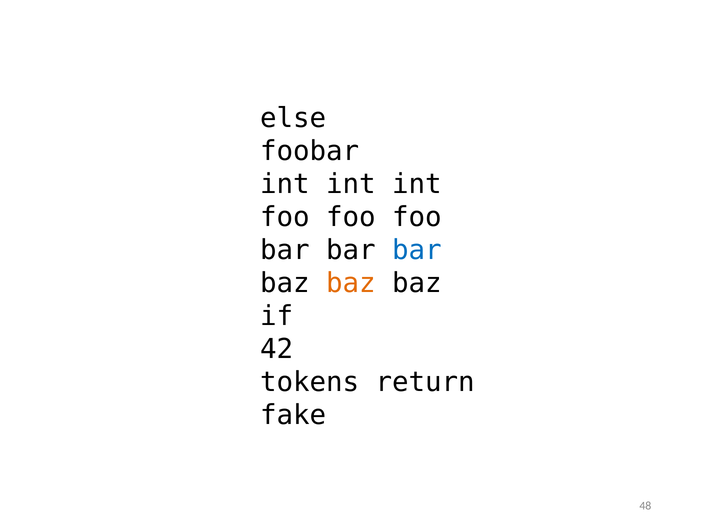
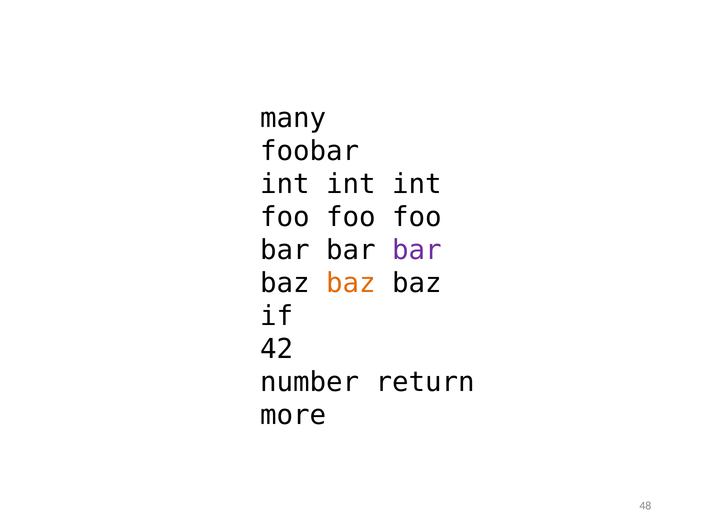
else: else -> many
bar at (417, 250) colour: blue -> purple
tokens: tokens -> number
fake: fake -> more
